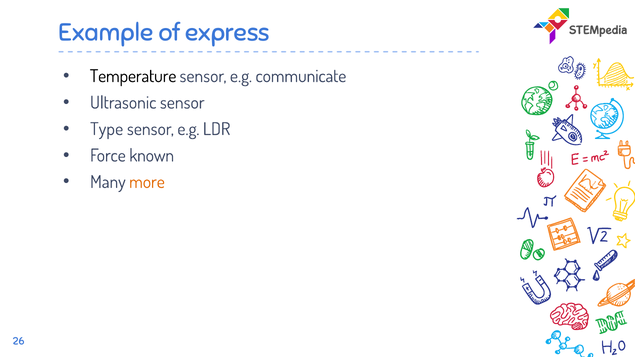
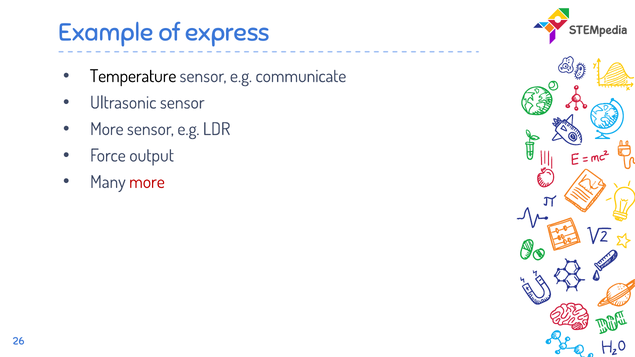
Type at (107, 129): Type -> More
known: known -> output
more at (147, 182) colour: orange -> red
